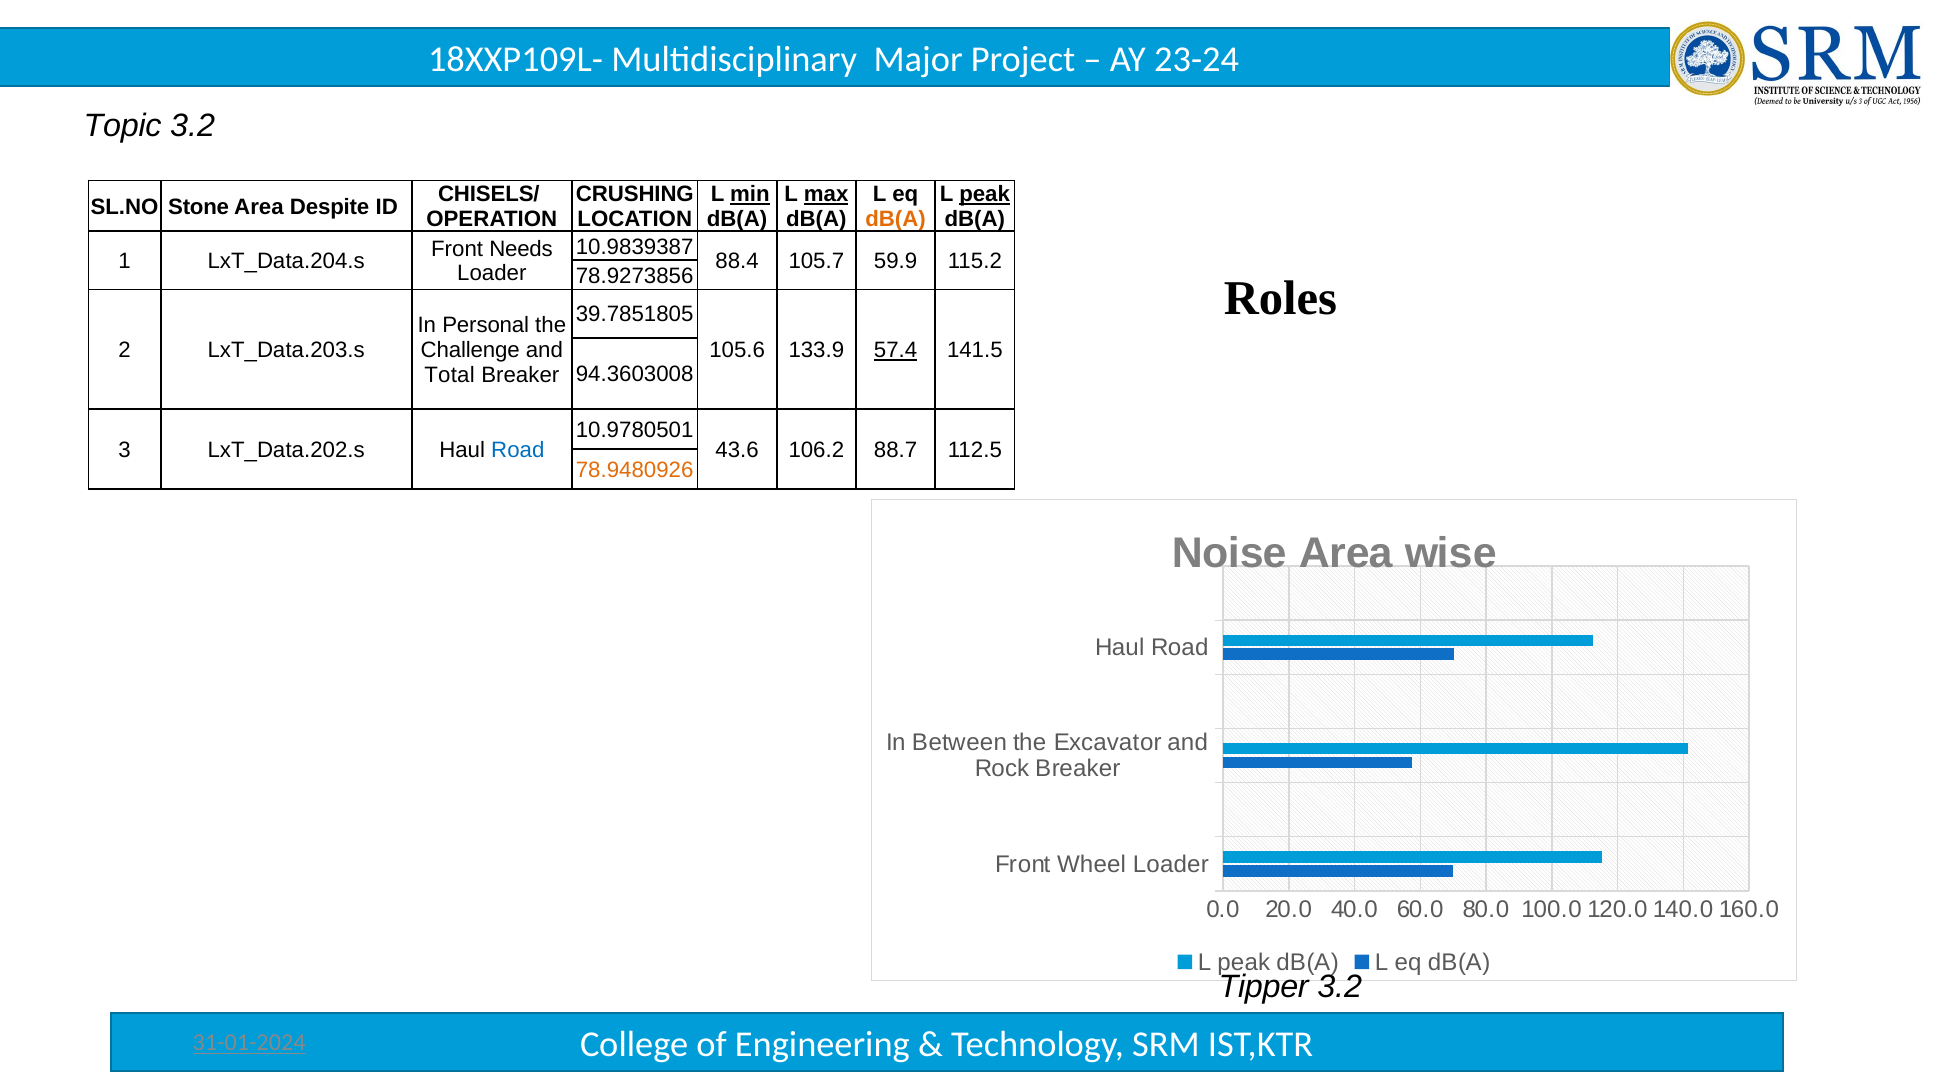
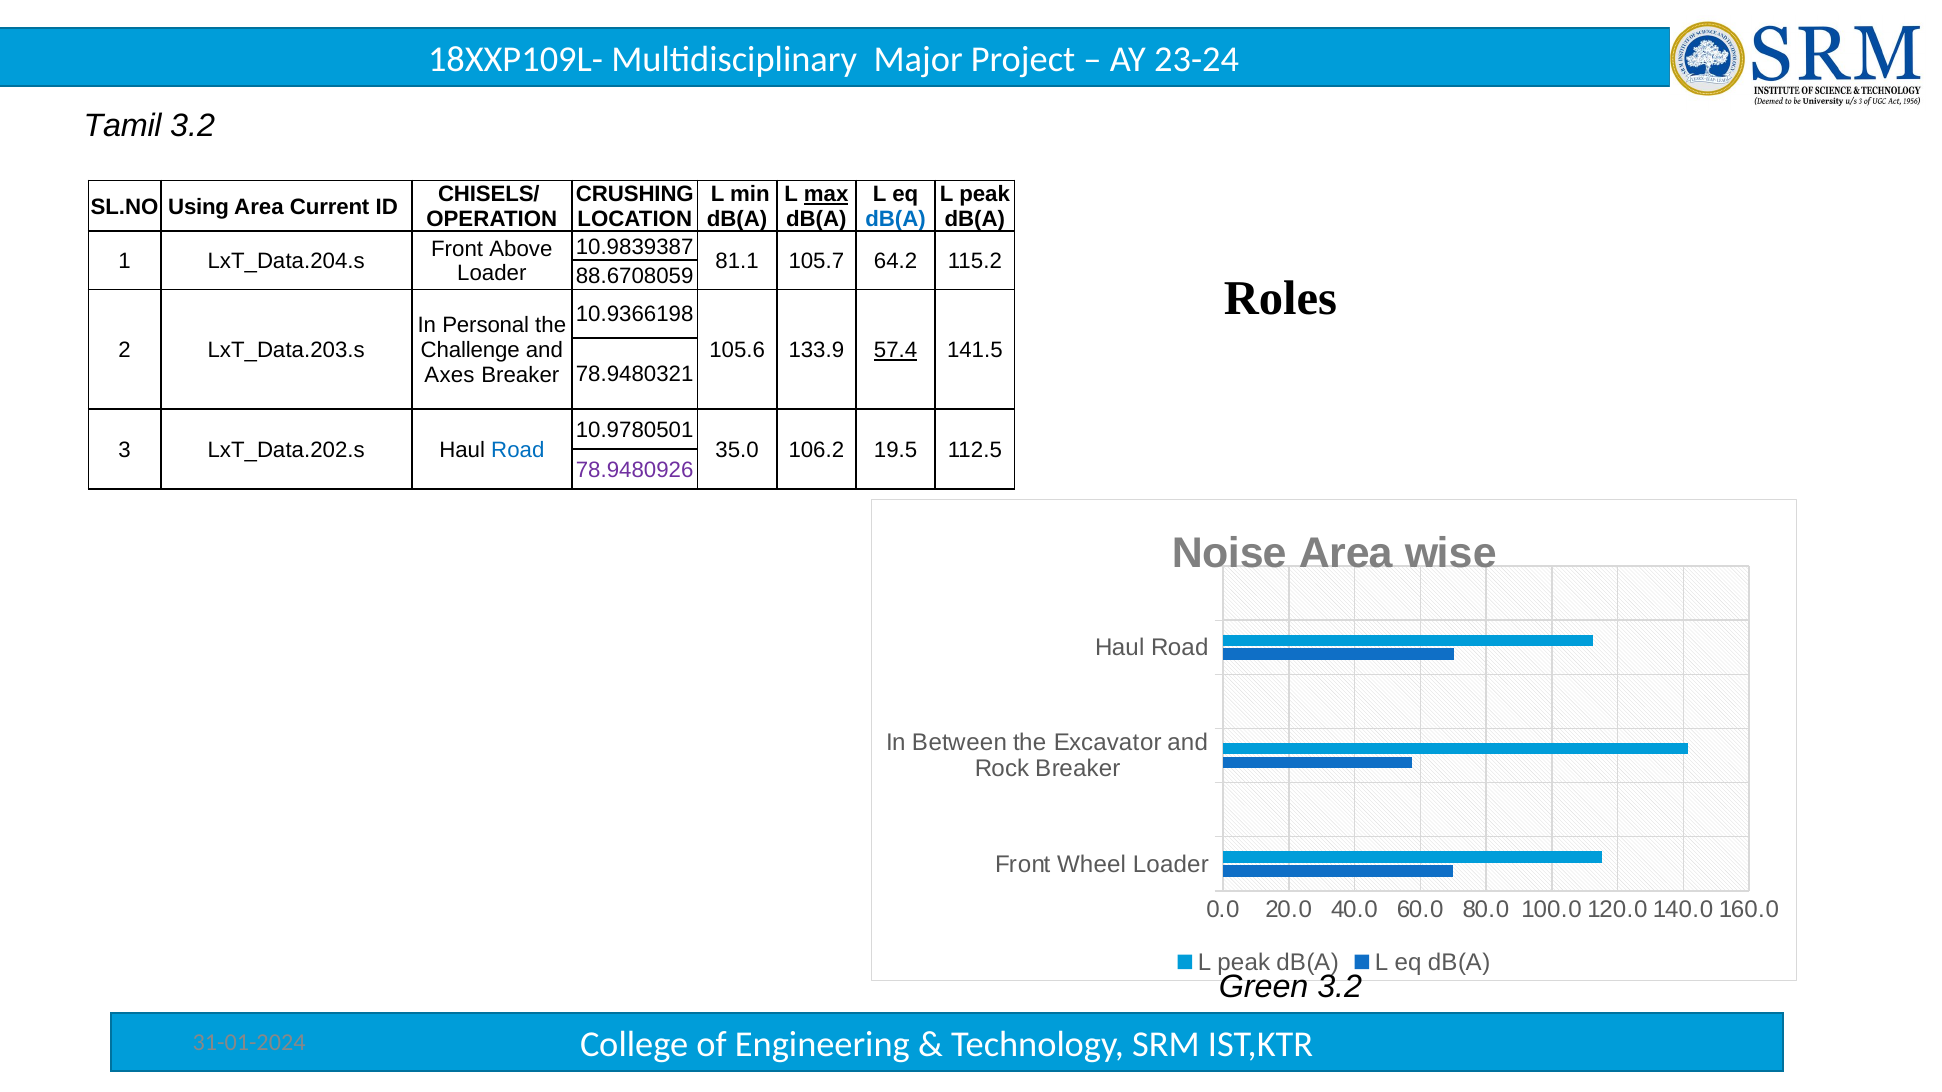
Topic: Topic -> Tamil
min underline: present -> none
peak at (985, 194) underline: present -> none
Stone: Stone -> Using
Despite: Despite -> Current
dB(A at (896, 219) colour: orange -> blue
Needs: Needs -> Above
88.4: 88.4 -> 81.1
59.9: 59.9 -> 64.2
78.9273856: 78.9273856 -> 88.6708059
39.7851805: 39.7851805 -> 10.9366198
94.3603008: 94.3603008 -> 78.9480321
Total: Total -> Axes
43.6: 43.6 -> 35.0
88.7: 88.7 -> 19.5
78.9480926 colour: orange -> purple
Tipper: Tipper -> Green
31-01-2024 underline: present -> none
